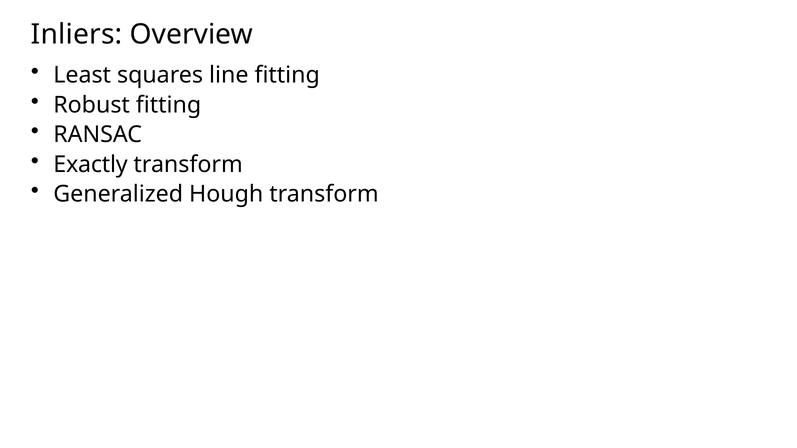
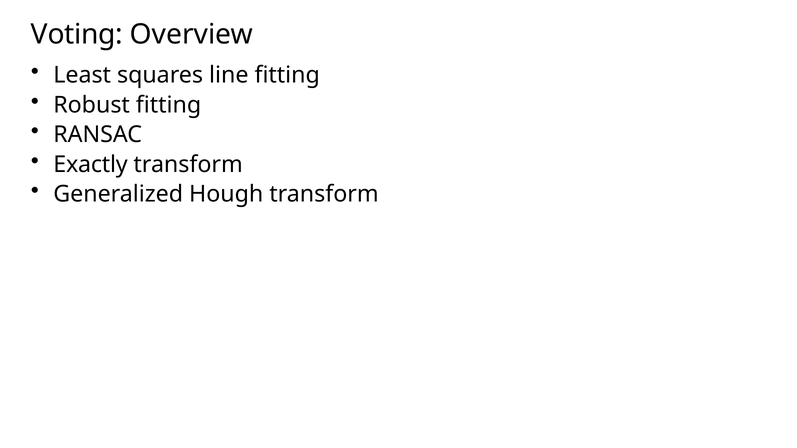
Inliers: Inliers -> Voting
